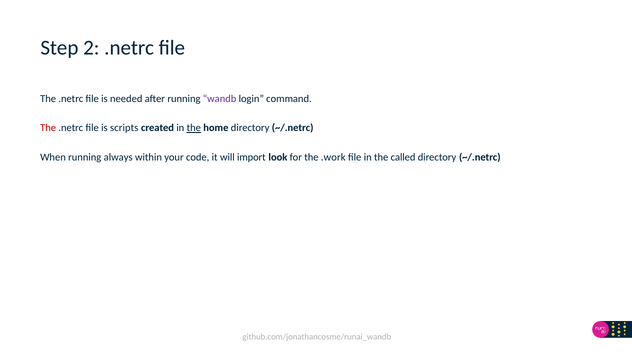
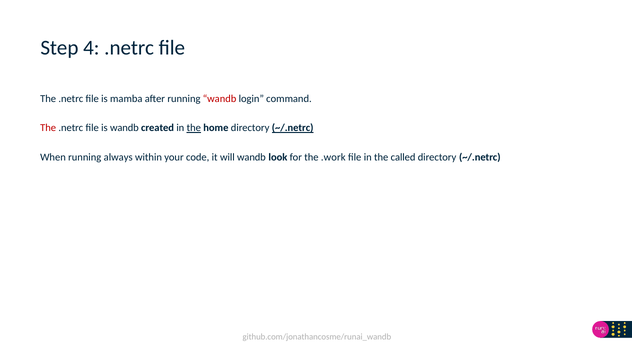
2: 2 -> 4
needed: needed -> mamba
wandb at (220, 99) colour: purple -> red
is scripts: scripts -> wandb
~/.netrc at (293, 128) underline: none -> present
will import: import -> wandb
